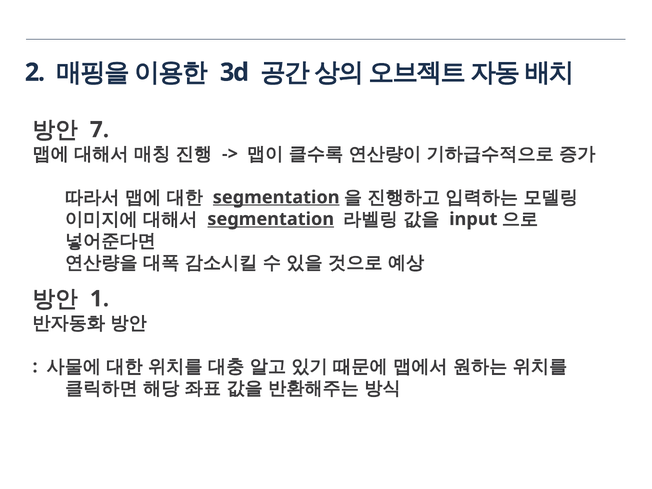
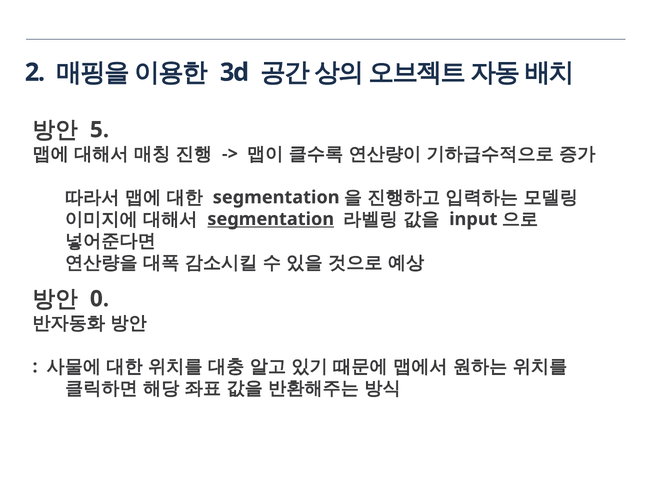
7: 7 -> 5
segmentation at (276, 197) underline: present -> none
1: 1 -> 0
